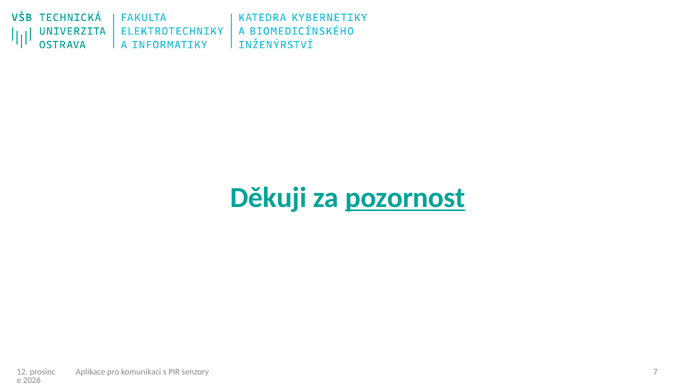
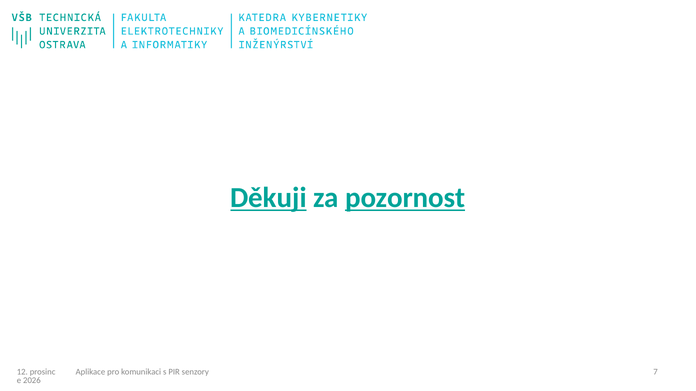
Děkuji underline: none -> present
